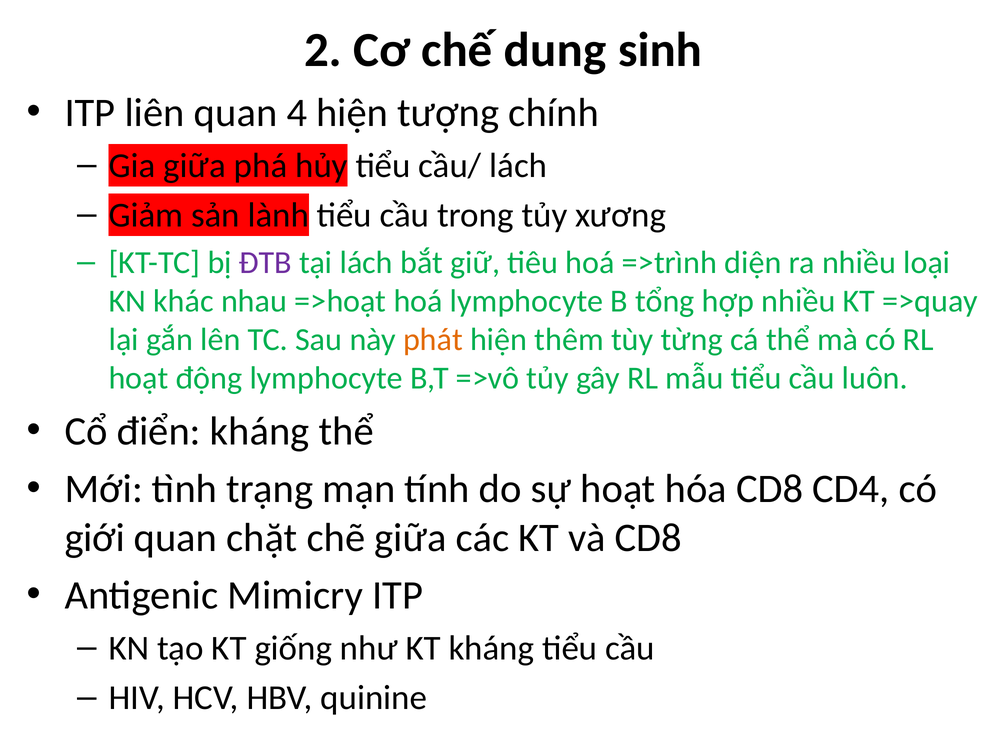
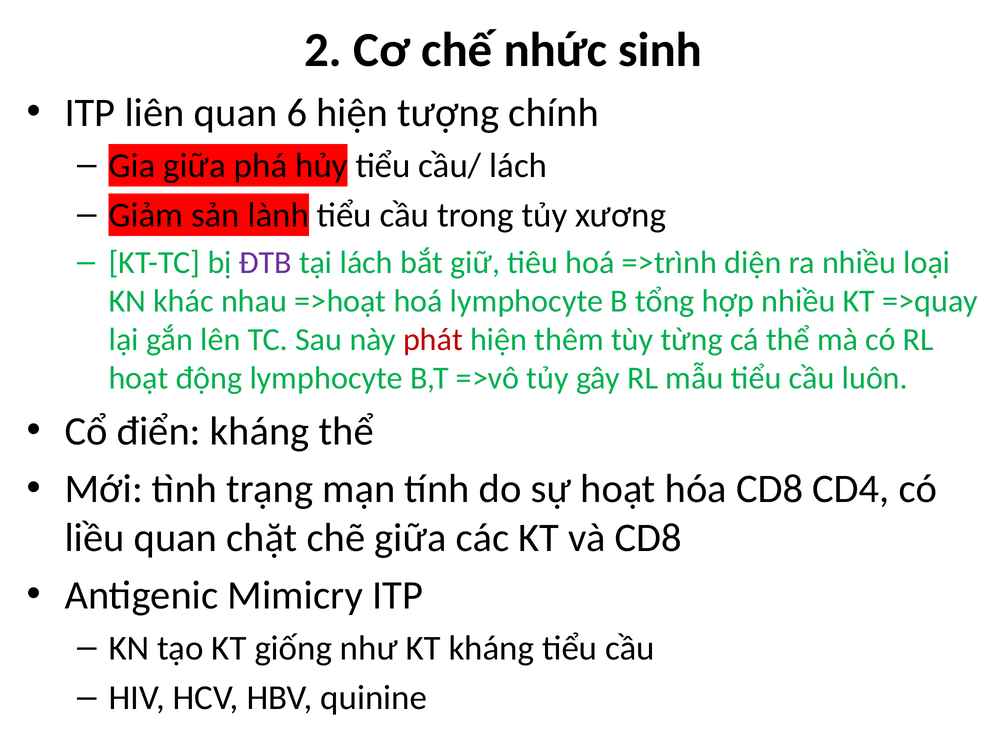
dung: dung -> nhức
4: 4 -> 6
phát colour: orange -> red
giới: giới -> liều
